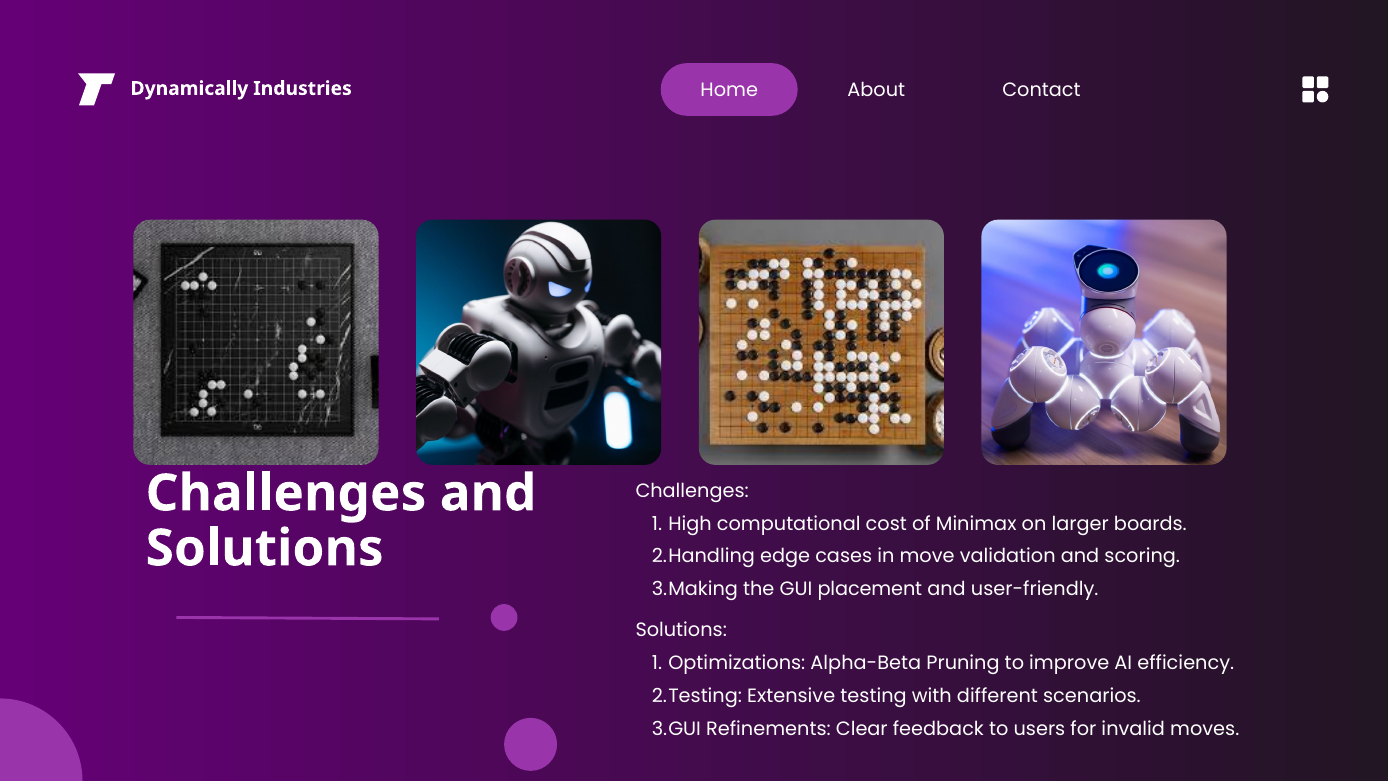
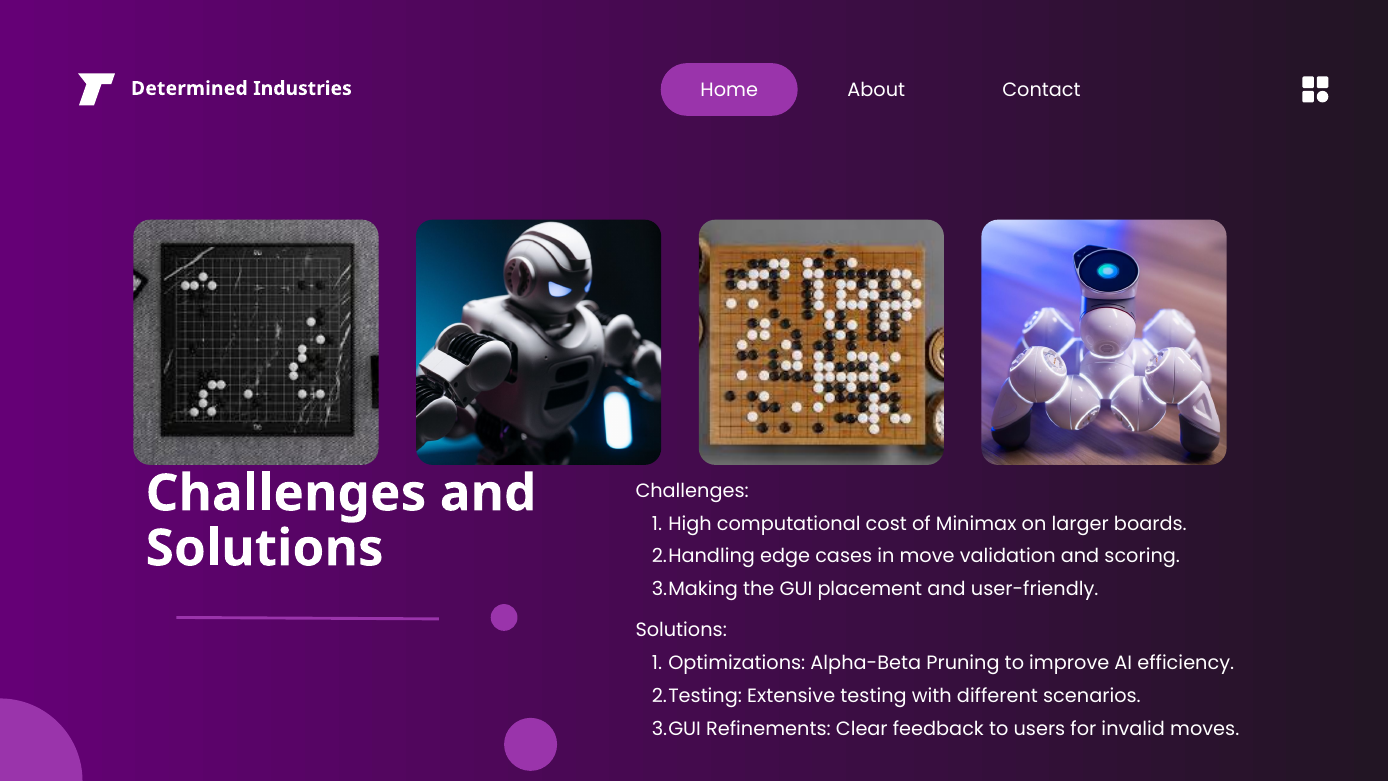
Dynamically: Dynamically -> Determined
